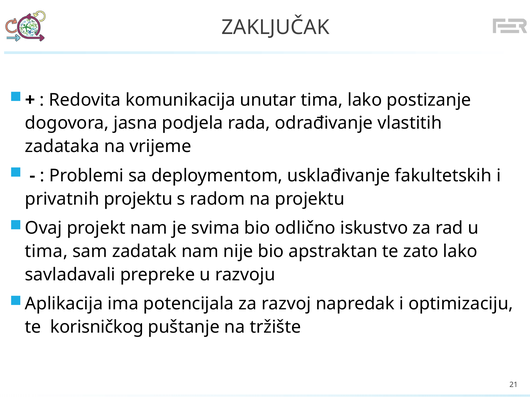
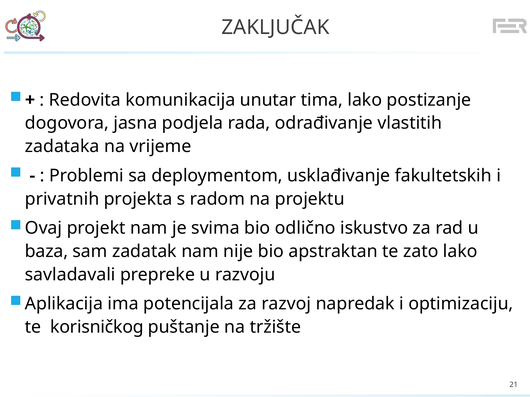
privatnih projektu: projektu -> projekta
tima at (46, 252): tima -> baza
